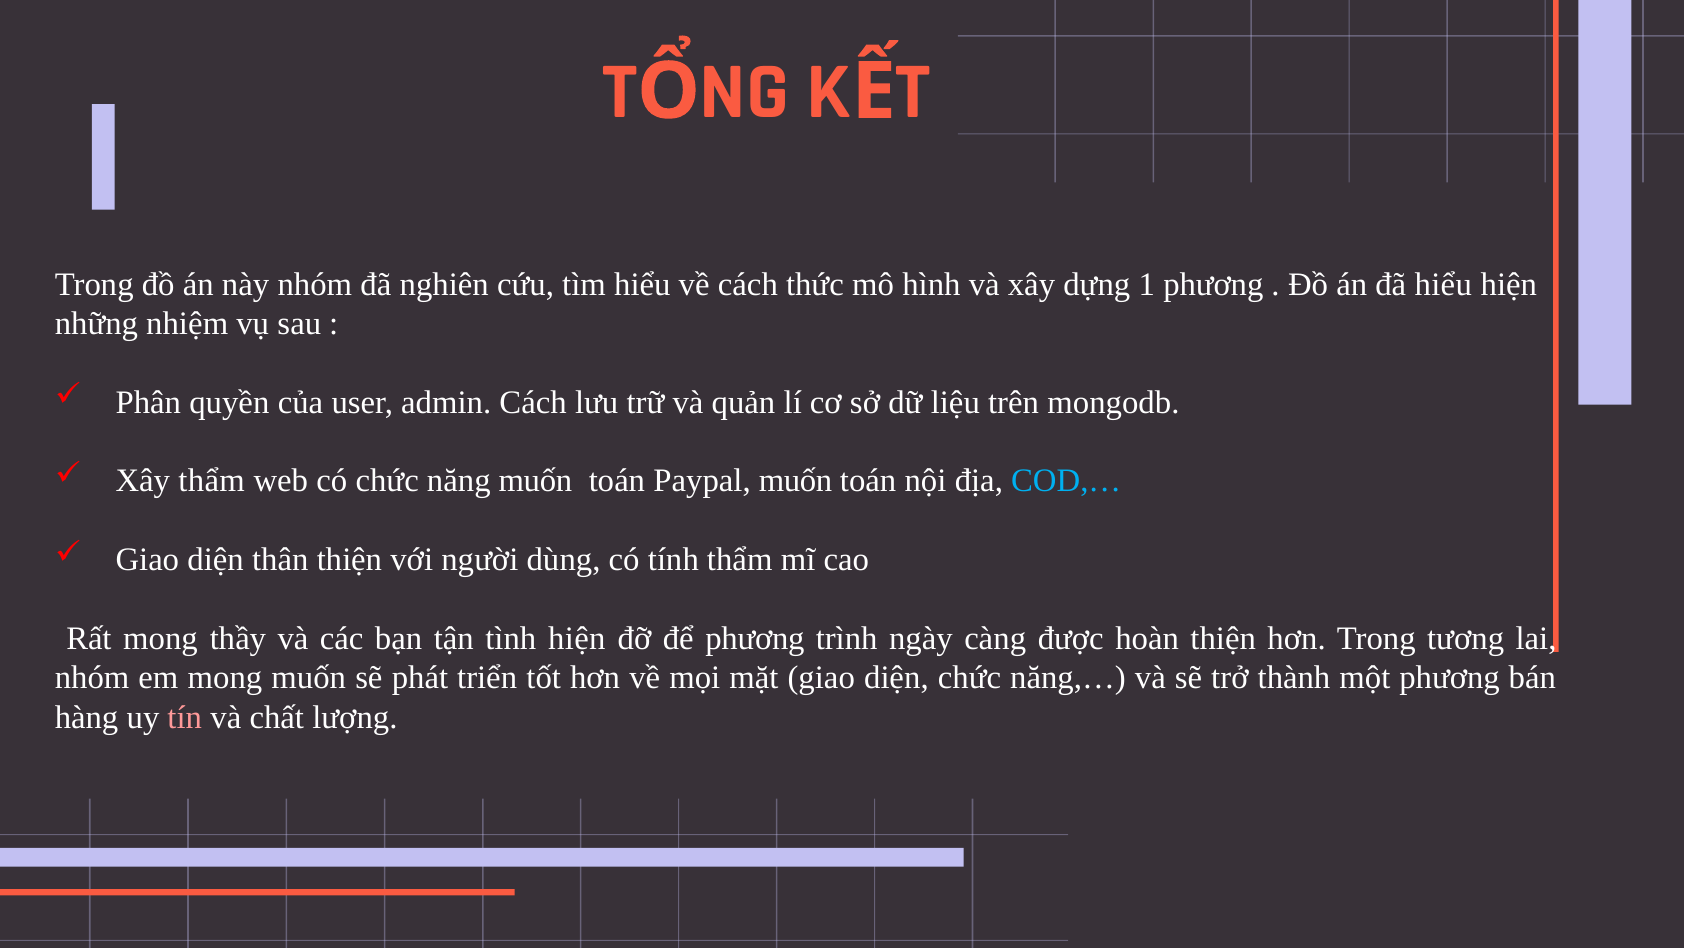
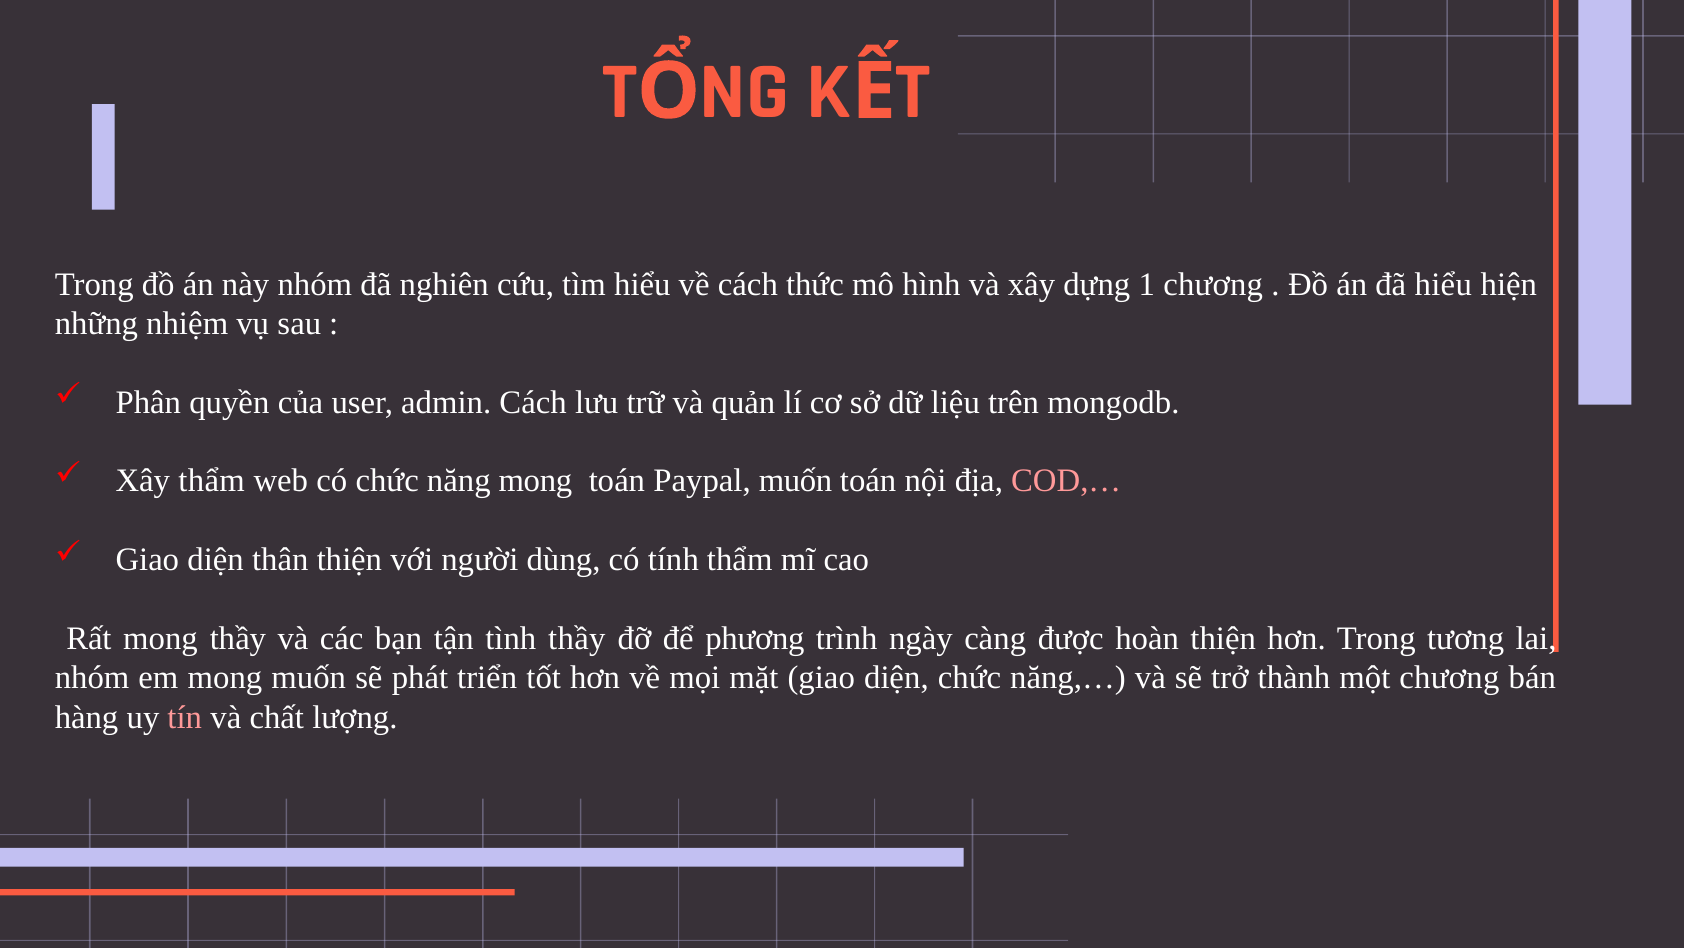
1 phương: phương -> chương
năng muốn: muốn -> mong
COD,… colour: light blue -> pink
tình hiện: hiện -> thầy
một phương: phương -> chương
